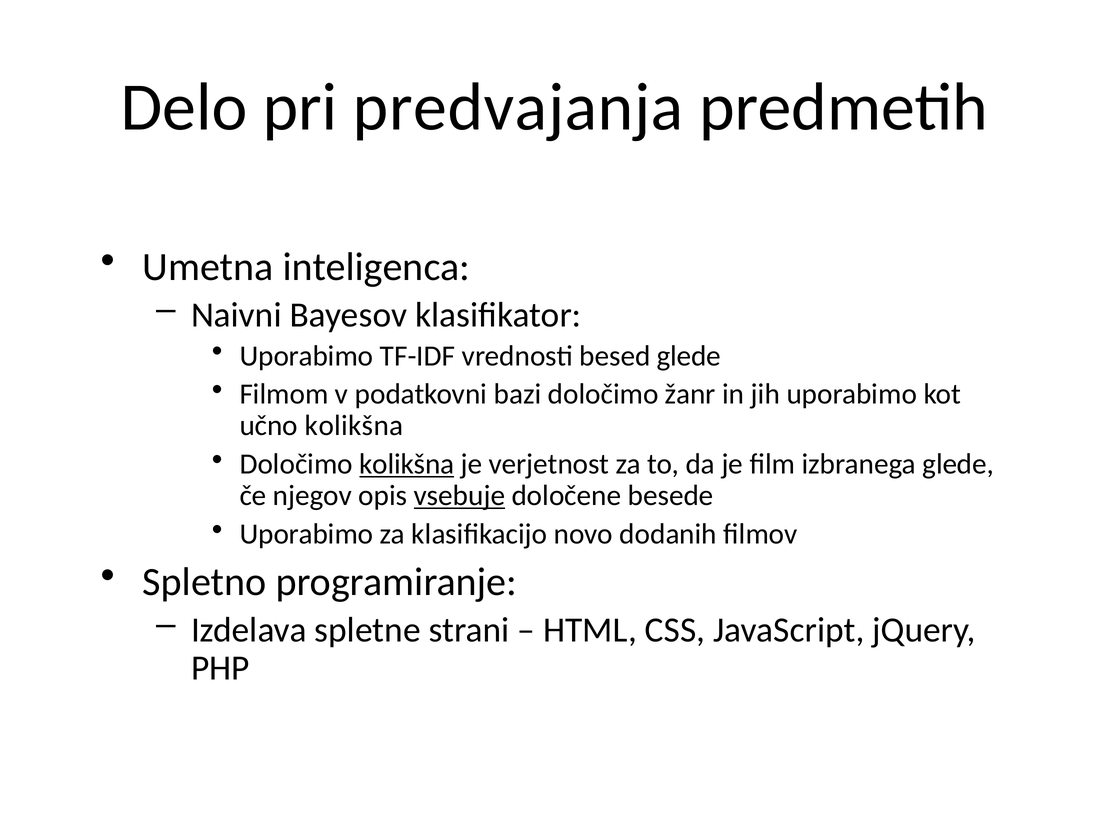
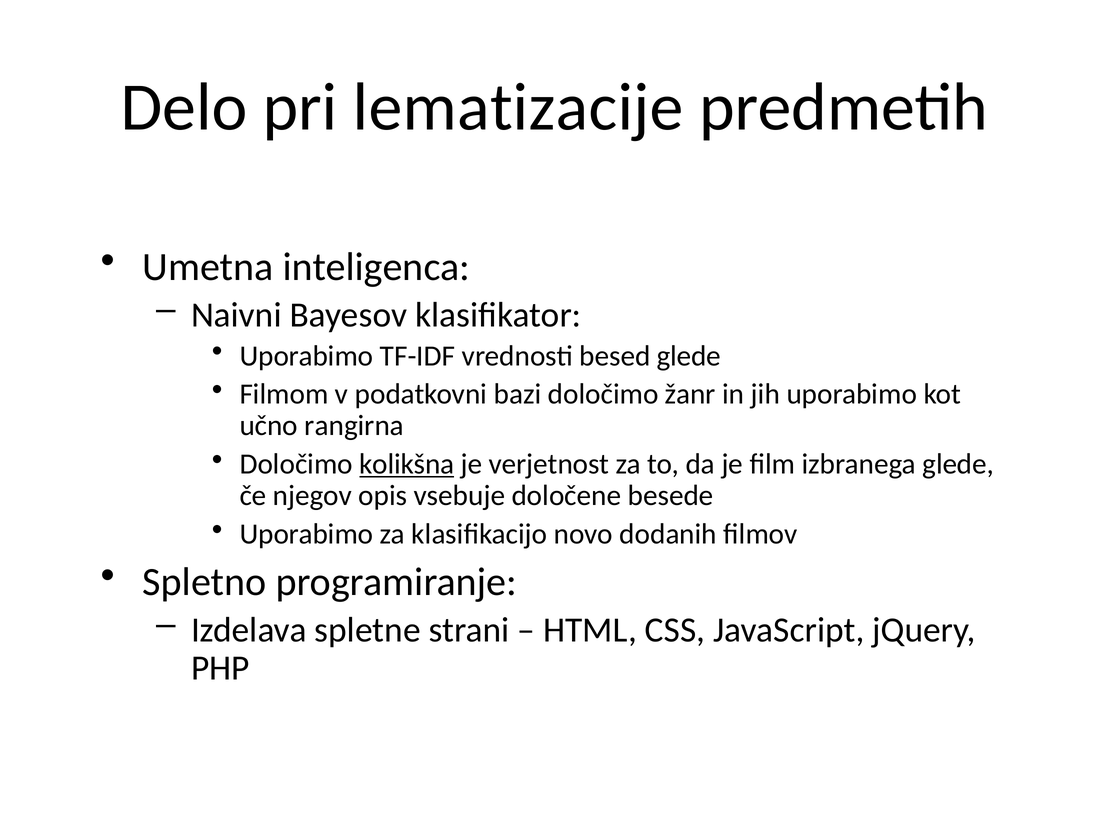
predvajanja: predvajanja -> lematizacije
učno kolikšna: kolikšna -> rangirna
vsebuje underline: present -> none
